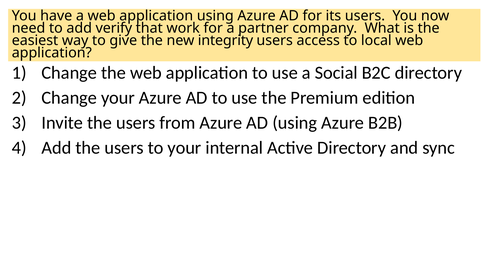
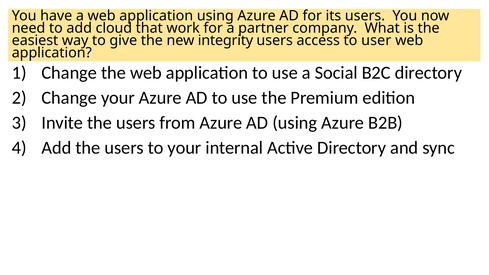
verify: verify -> cloud
local: local -> user
